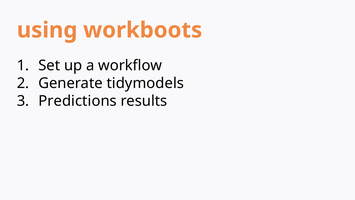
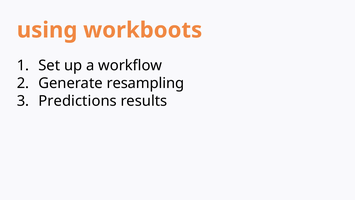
tidymodels: tidymodels -> resampling
